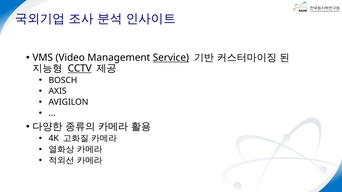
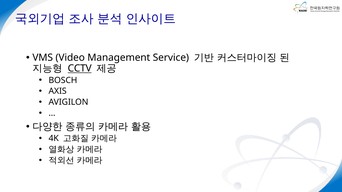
Service underline: present -> none
